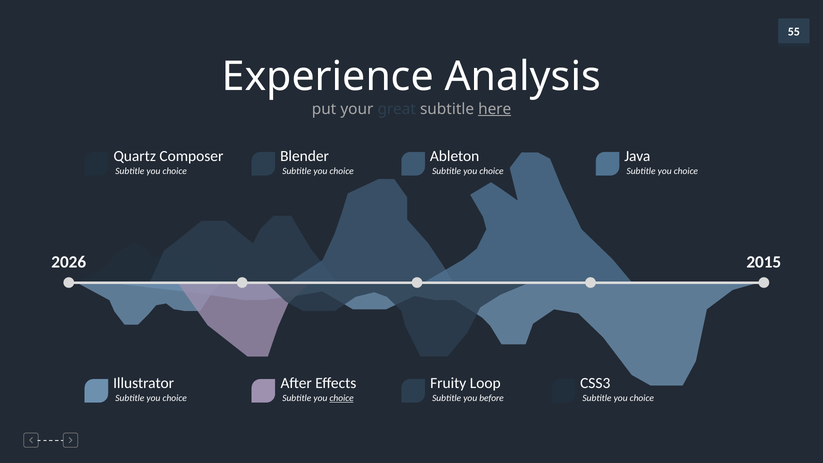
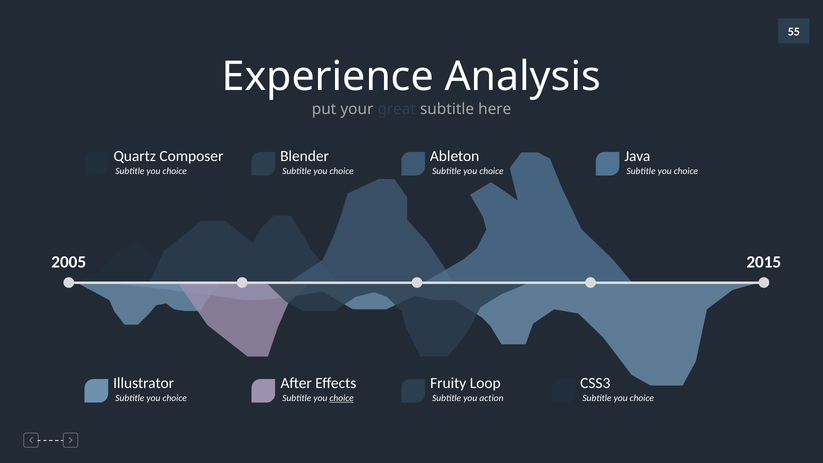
here underline: present -> none
2026: 2026 -> 2005
before: before -> action
